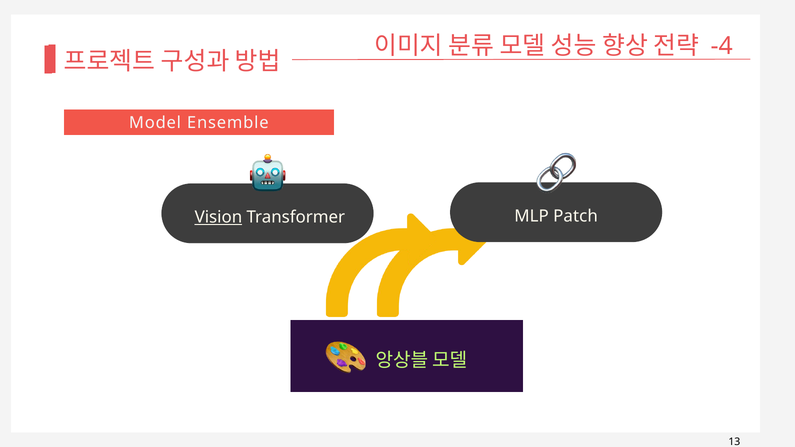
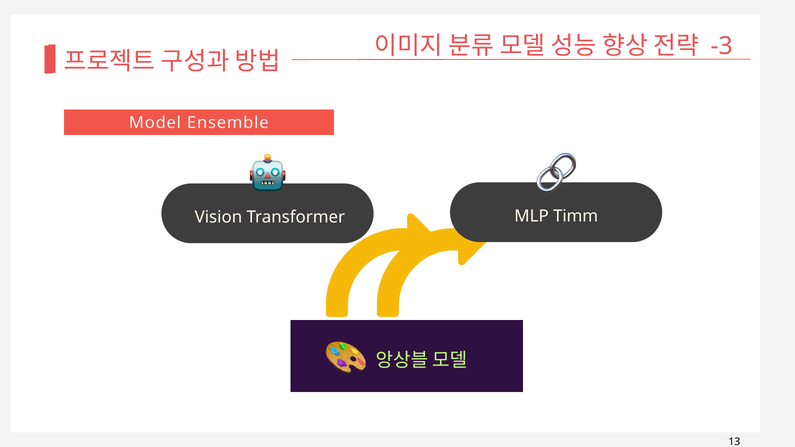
-4: -4 -> -3
Vision underline: present -> none
Patch: Patch -> Timm
